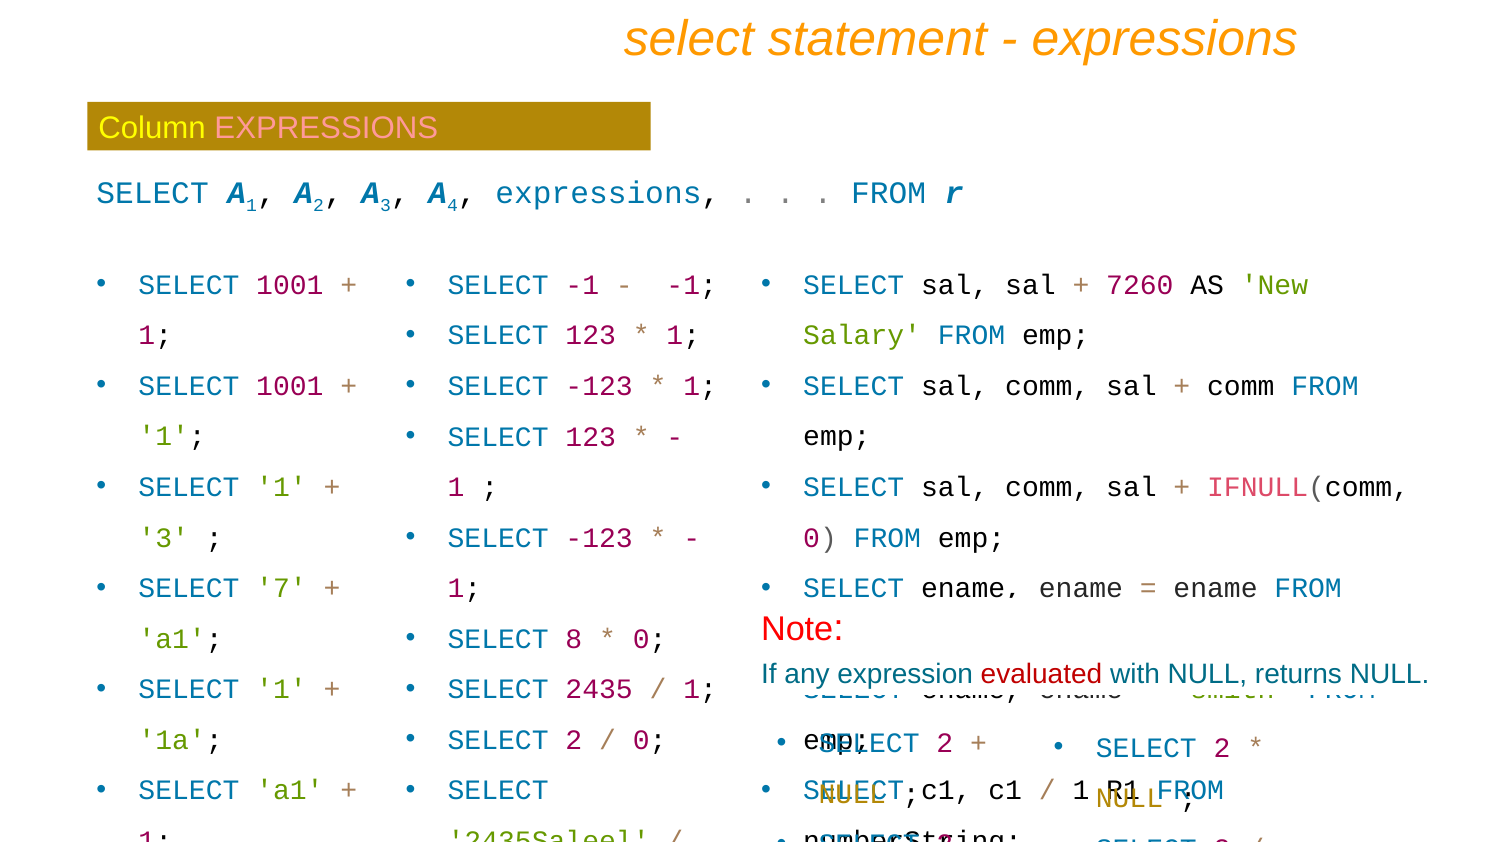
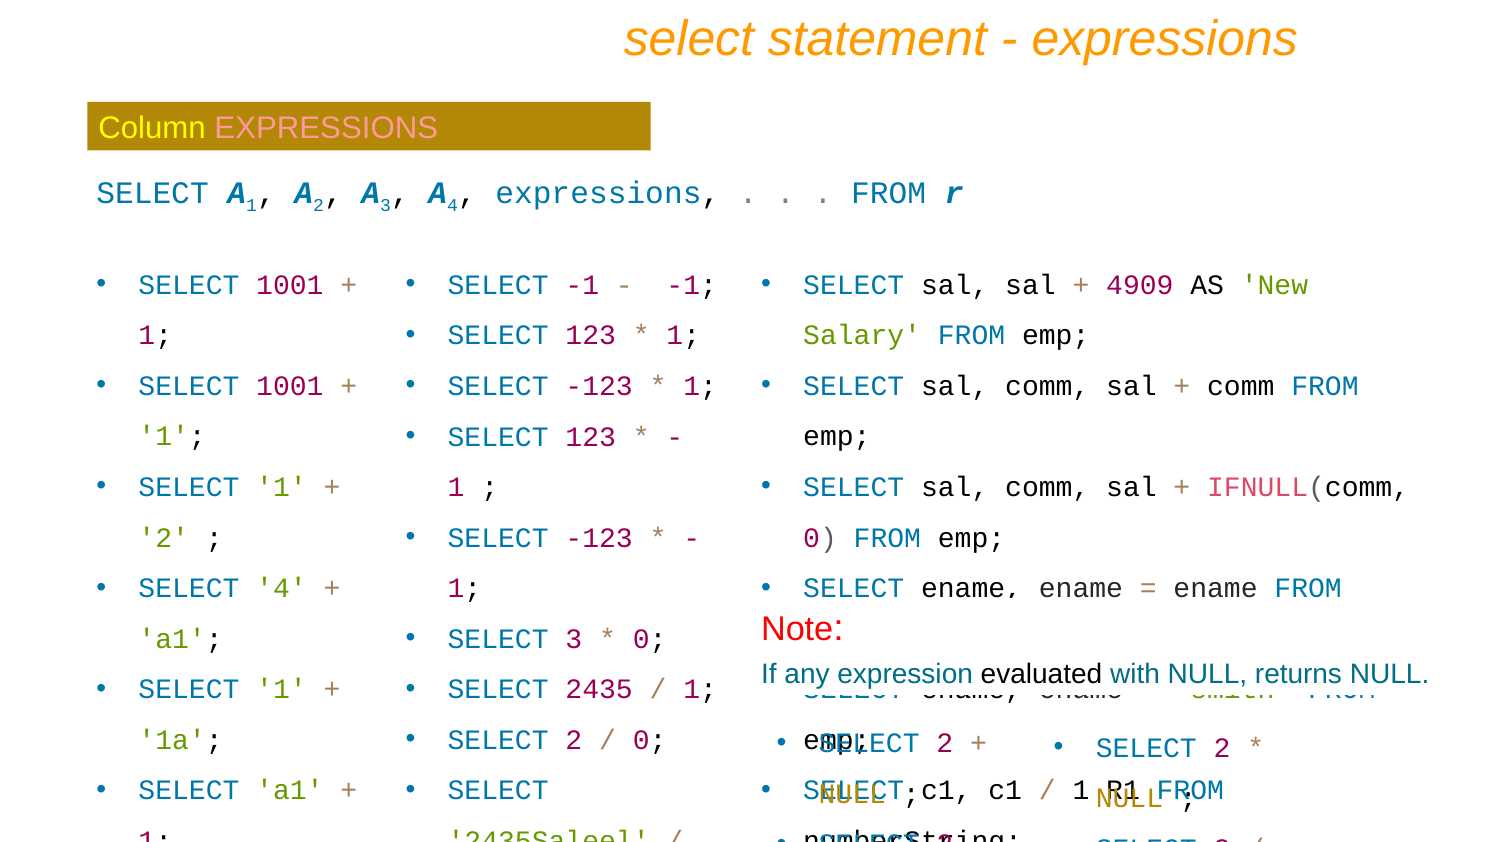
7260: 7260 -> 4909
3 at (164, 537): 3 -> 2
SELECT 7: 7 -> 4
SELECT 8: 8 -> 3
evaluated colour: red -> black
